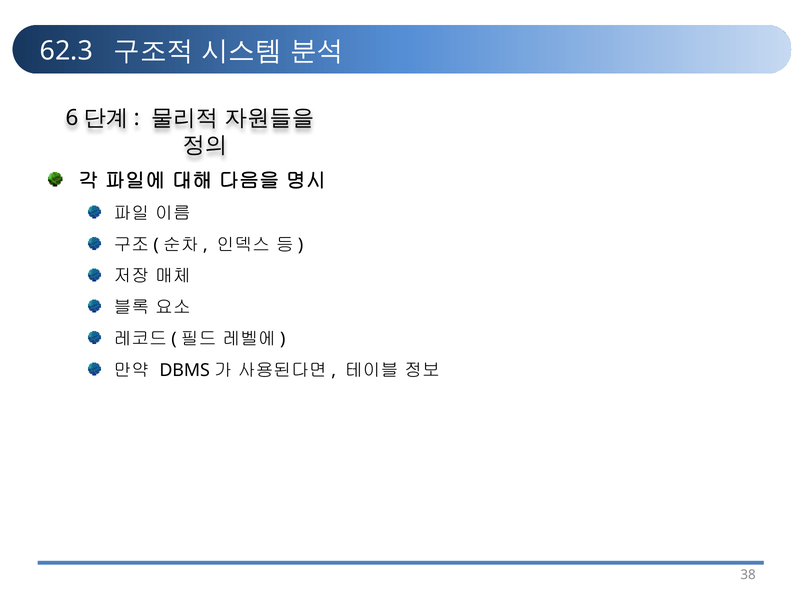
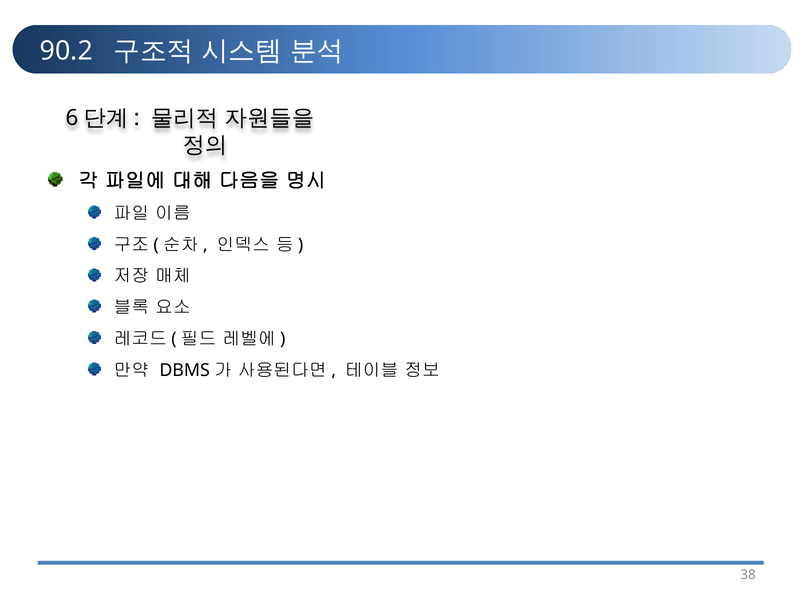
62.3: 62.3 -> 90.2
